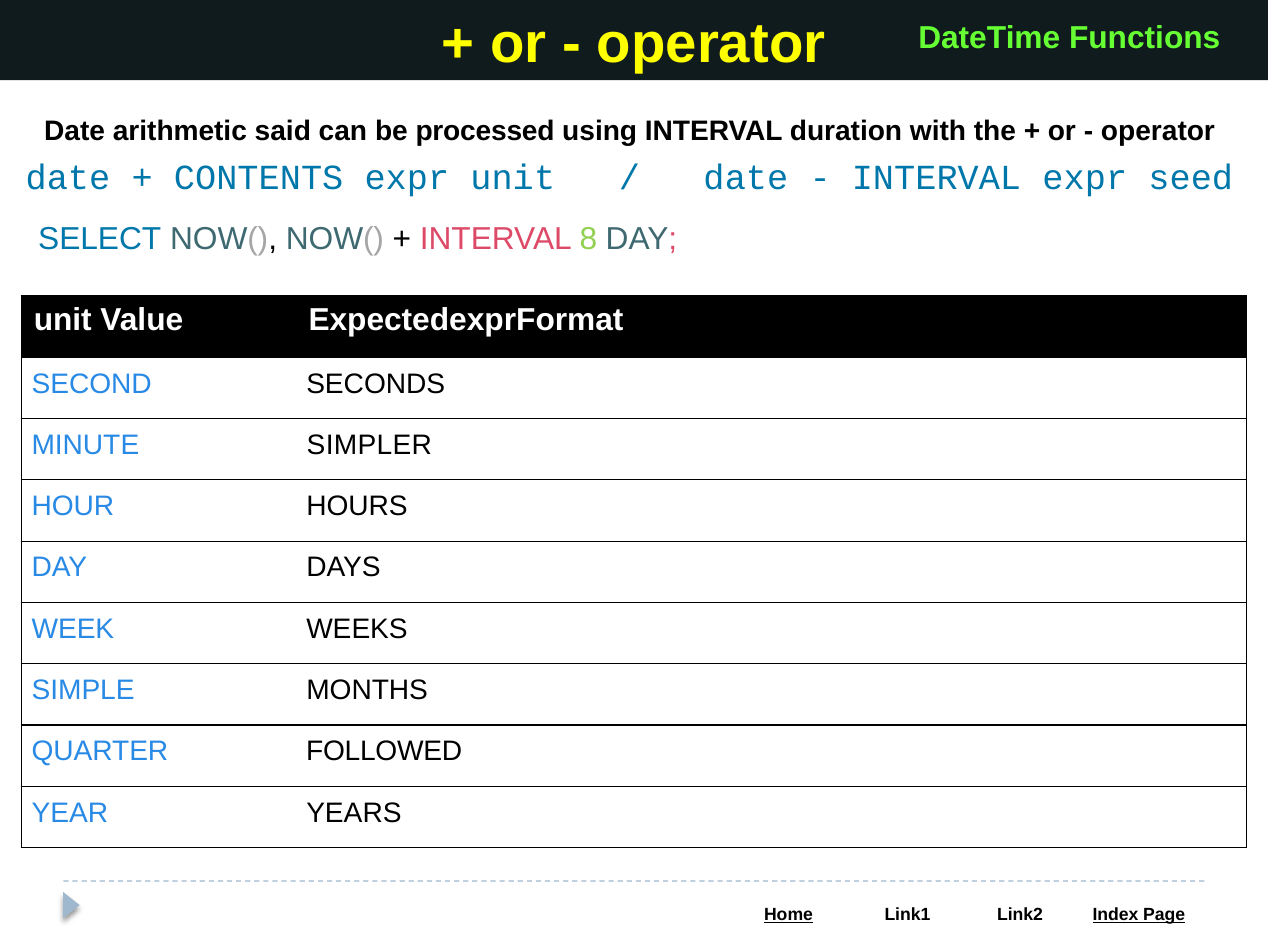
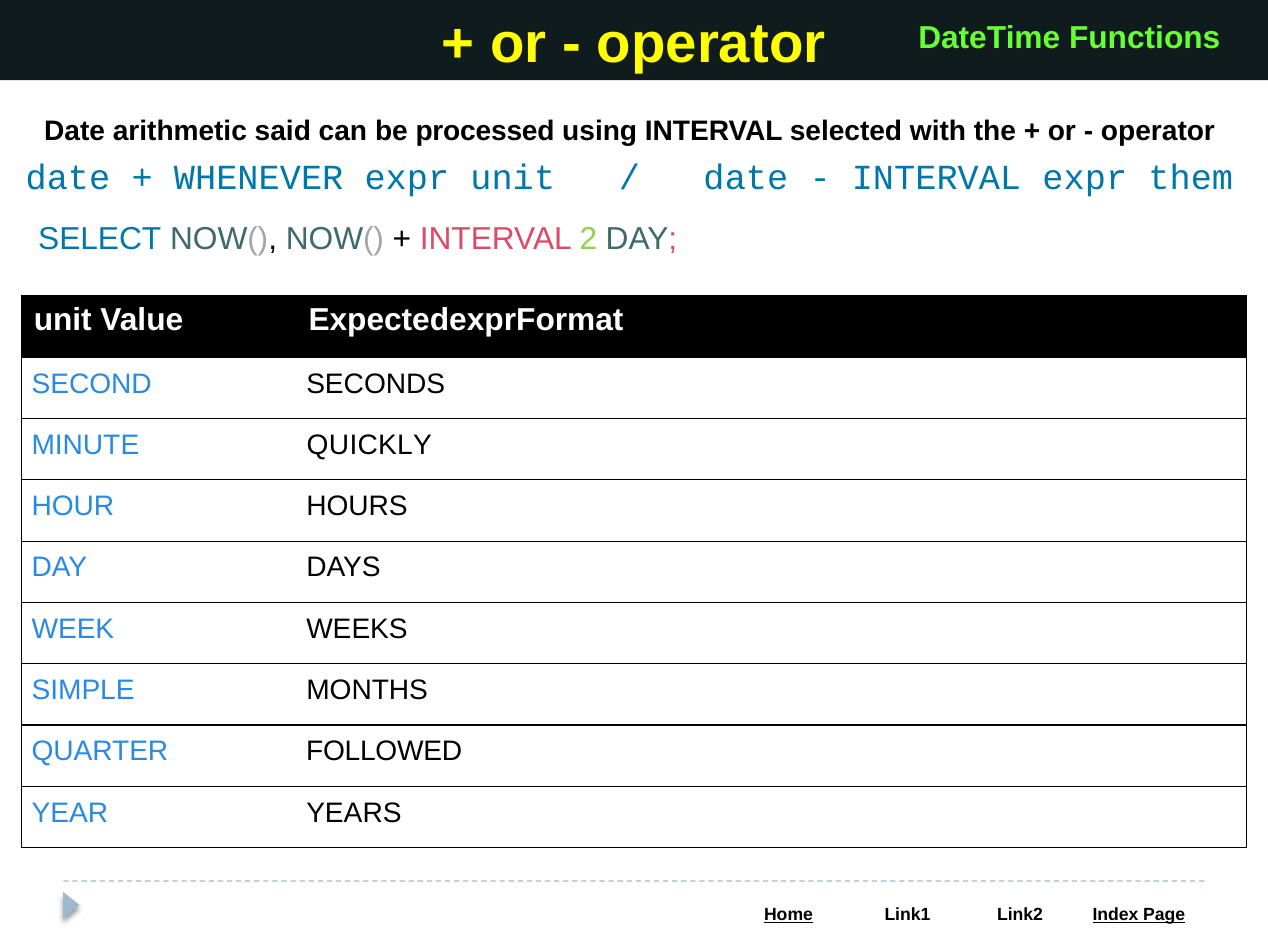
duration: duration -> selected
CONTENTS: CONTENTS -> WHENEVER
seed: seed -> them
8: 8 -> 2
SIMPLER: SIMPLER -> QUICKLY
